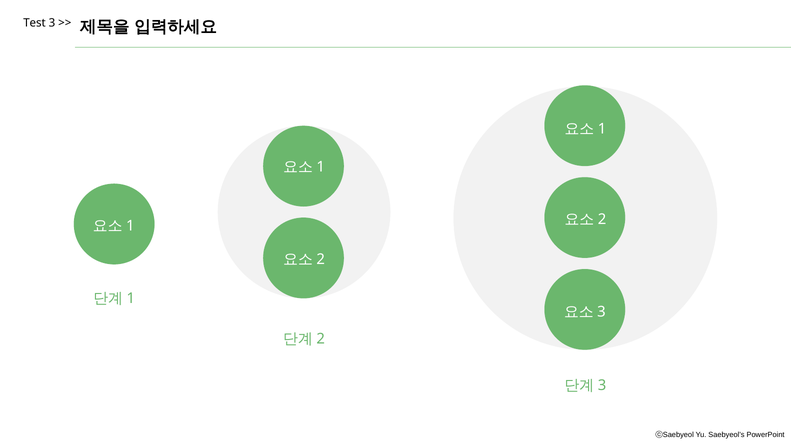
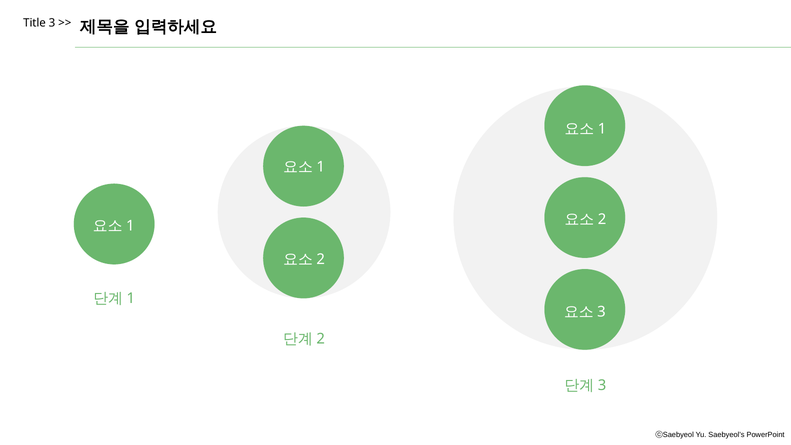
Test: Test -> Title
